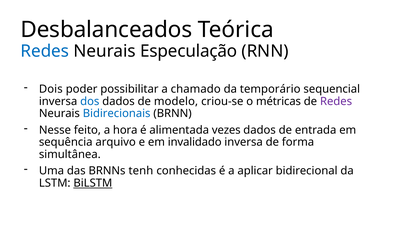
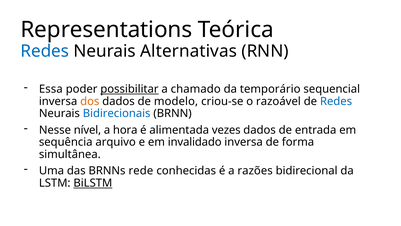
Desbalanceados: Desbalanceados -> Representations
Especulação: Especulação -> Alternativas
Dois: Dois -> Essa
possibilitar underline: none -> present
dos colour: blue -> orange
métricas: métricas -> razoável
Redes at (336, 101) colour: purple -> blue
feito: feito -> nível
tenh: tenh -> rede
aplicar: aplicar -> razões
